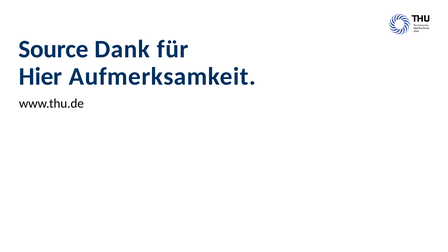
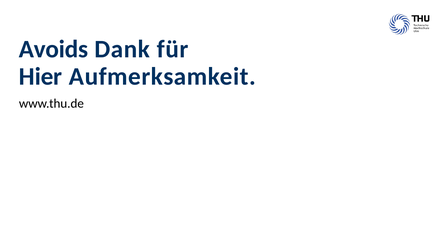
Source: Source -> Avoids
